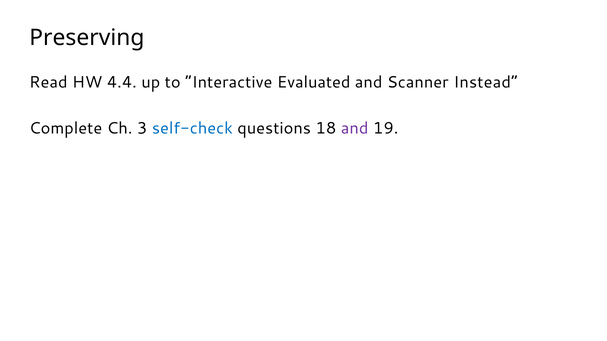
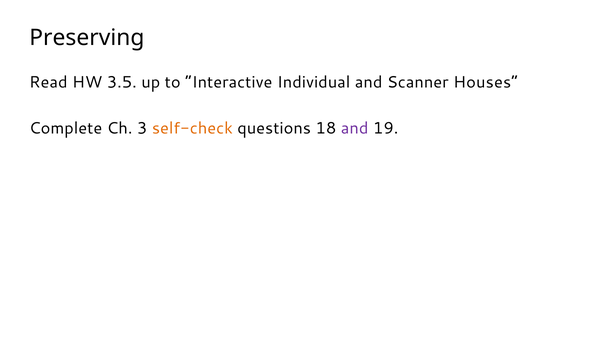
4.4: 4.4 -> 3.5
Evaluated: Evaluated -> Individual
Instead: Instead -> Houses
self-check colour: blue -> orange
